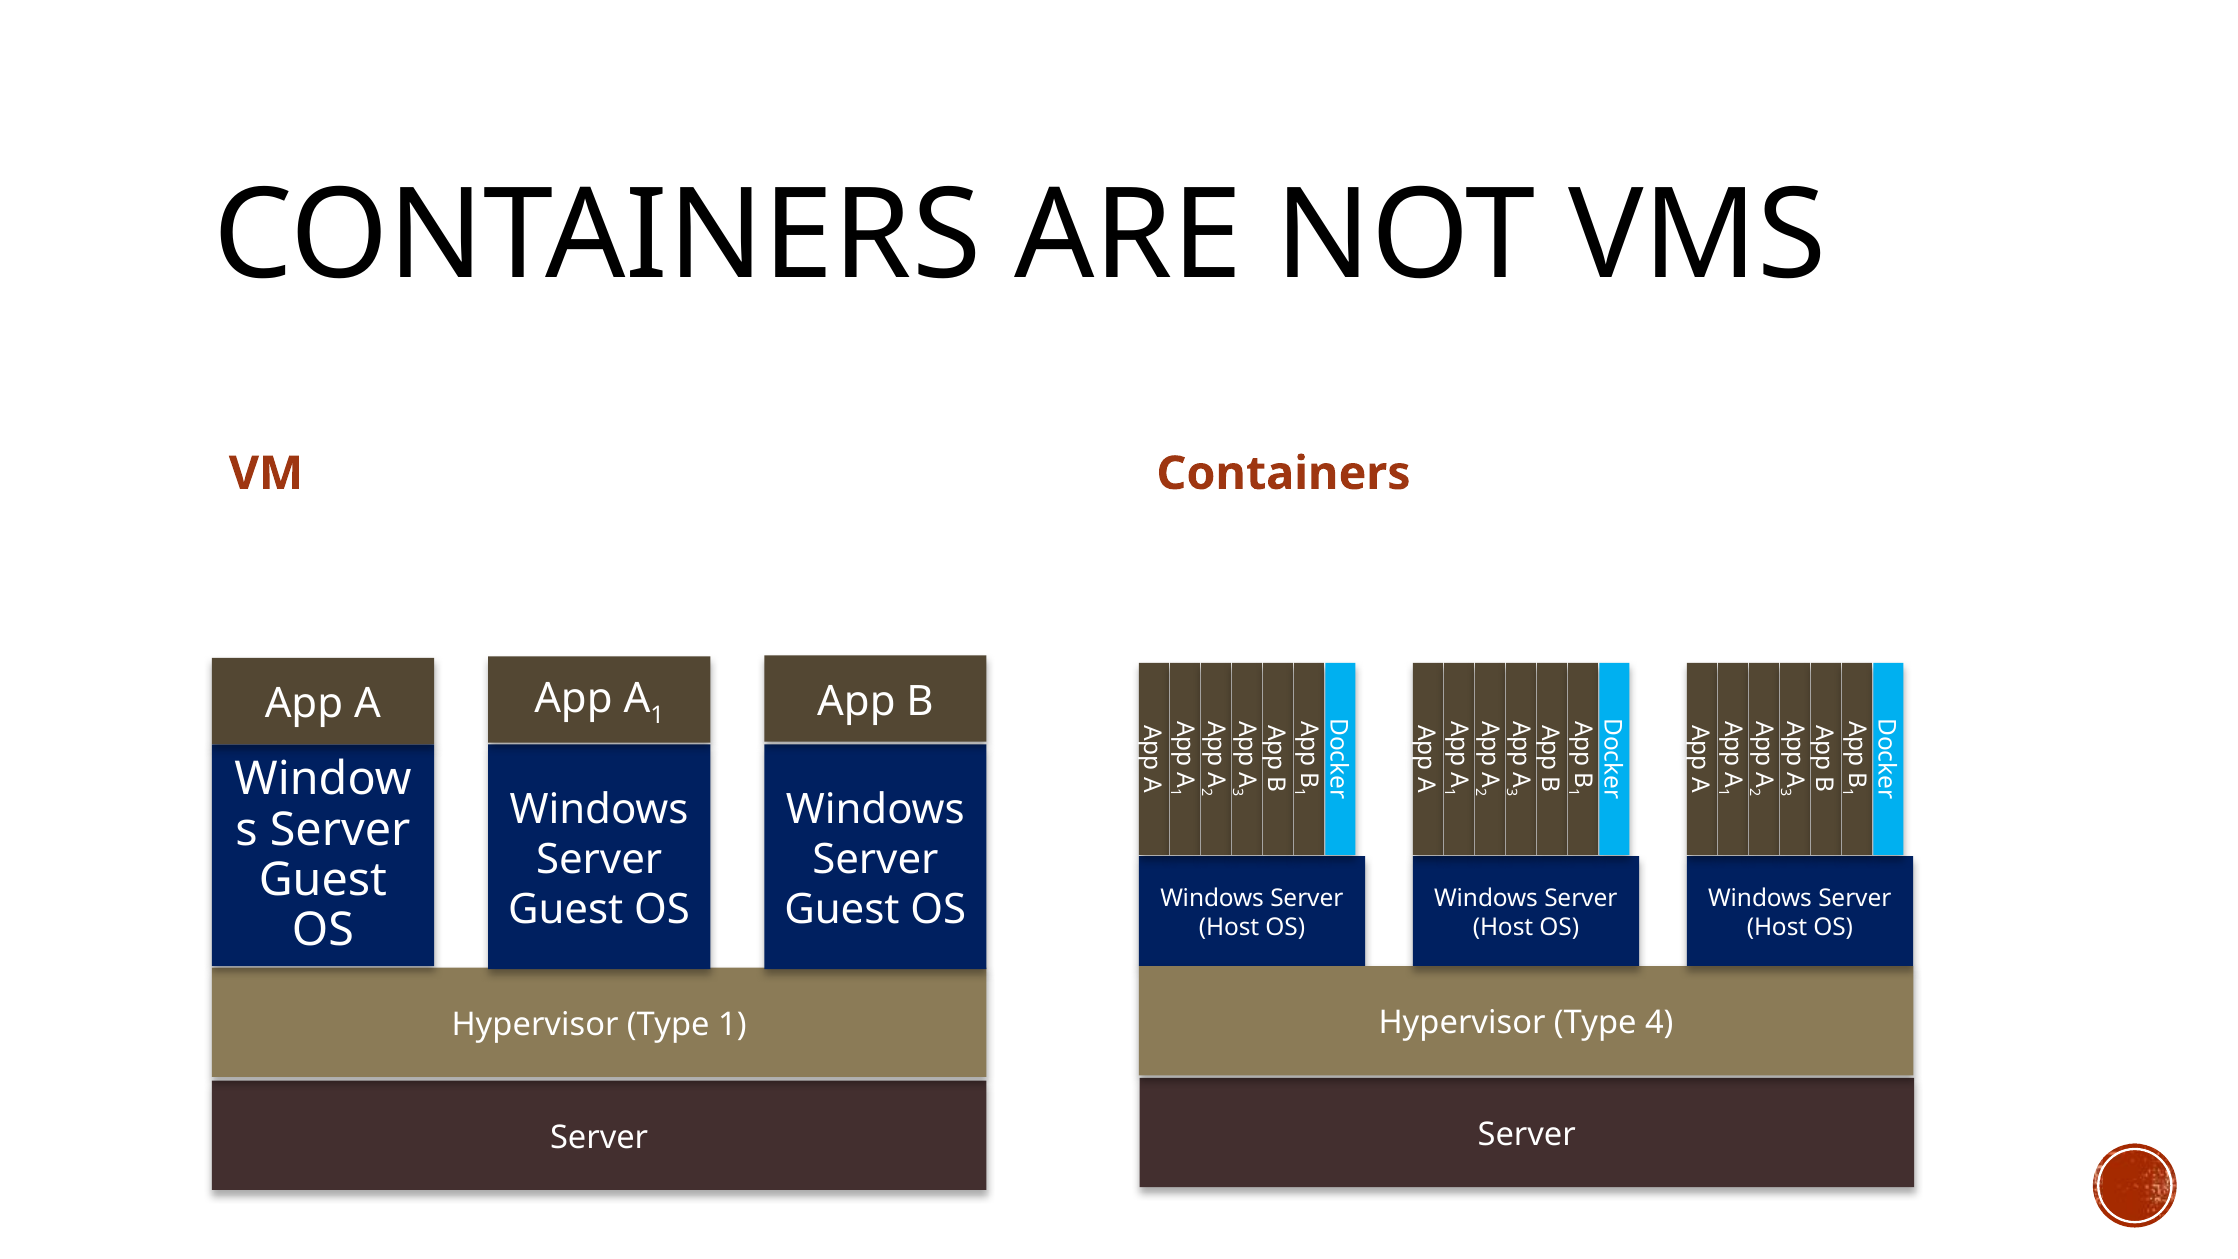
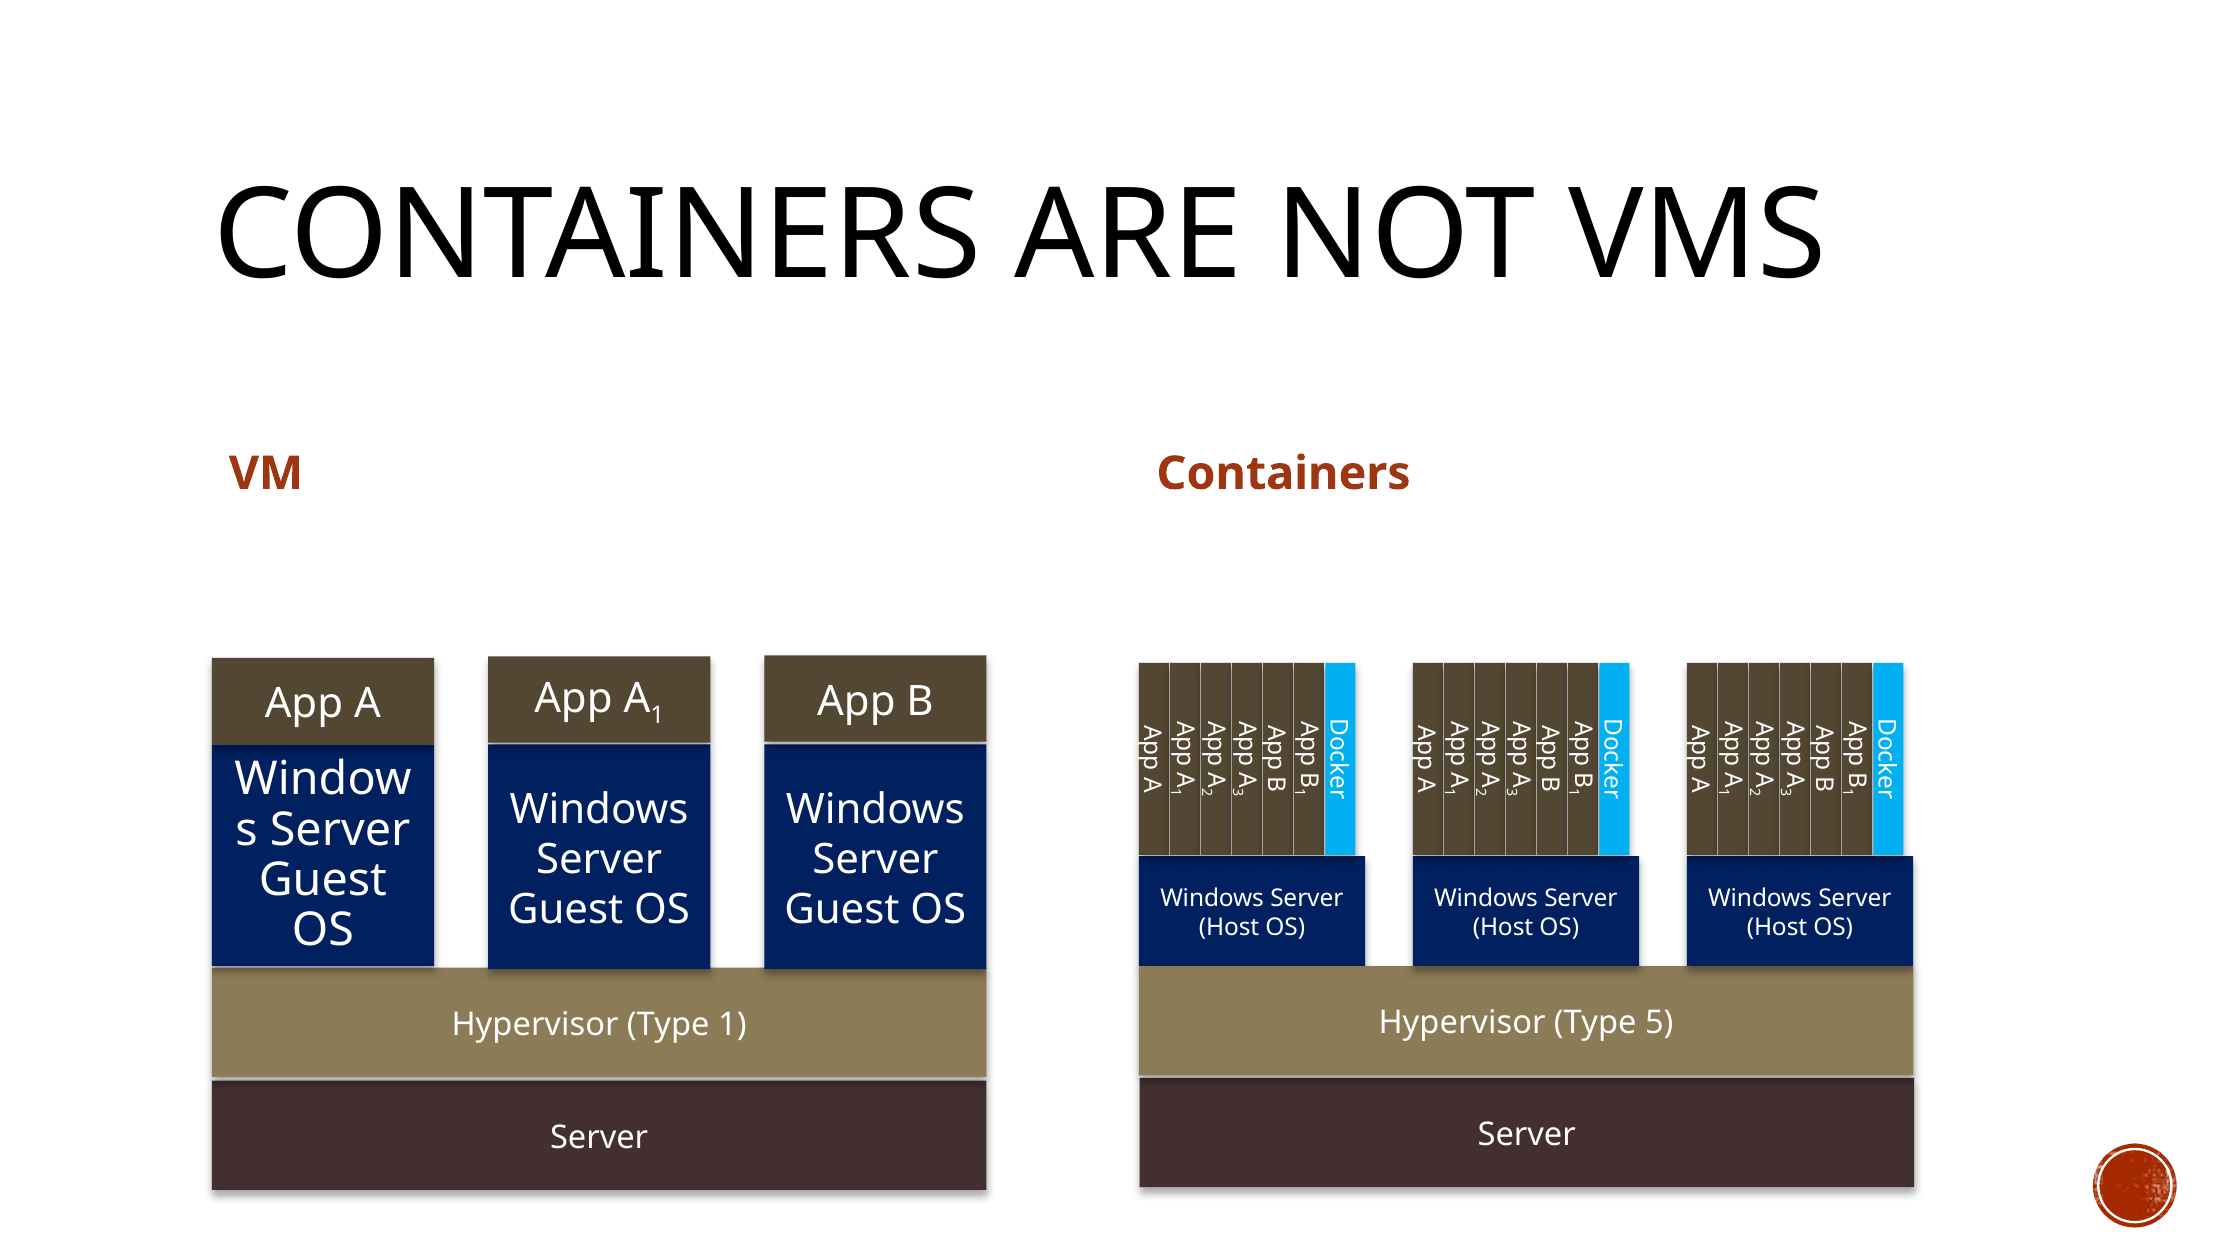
4: 4 -> 5
